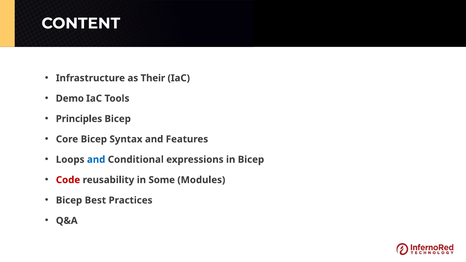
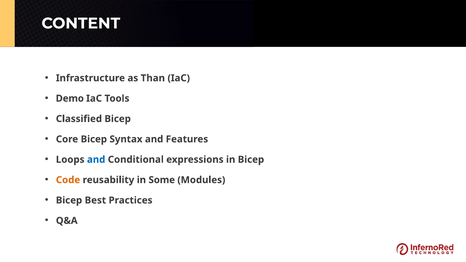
Their: Their -> Than
Principles: Principles -> Classified
Code colour: red -> orange
